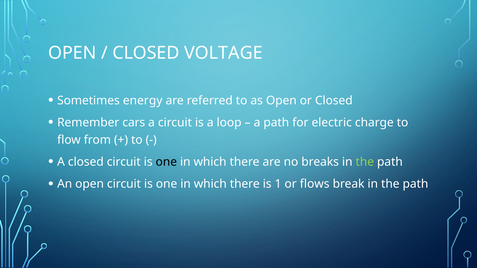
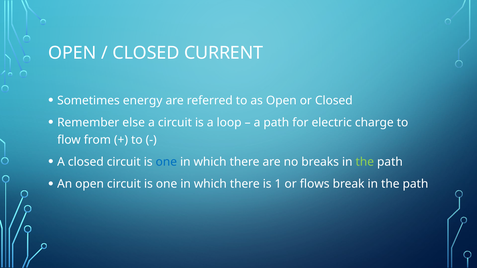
VOLTAGE: VOLTAGE -> CURRENT
cars: cars -> else
one at (166, 162) colour: black -> blue
